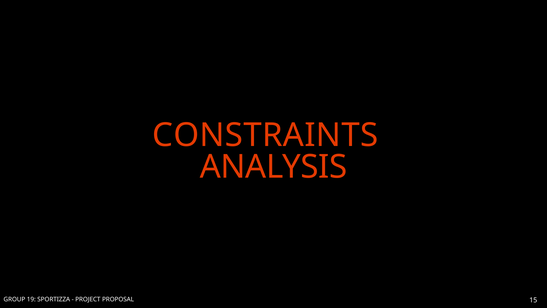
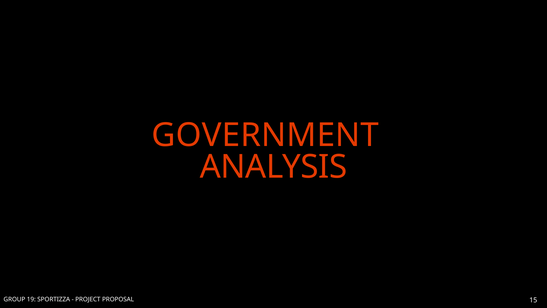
CONSTRAINTS: CONSTRAINTS -> GOVERNMENT
